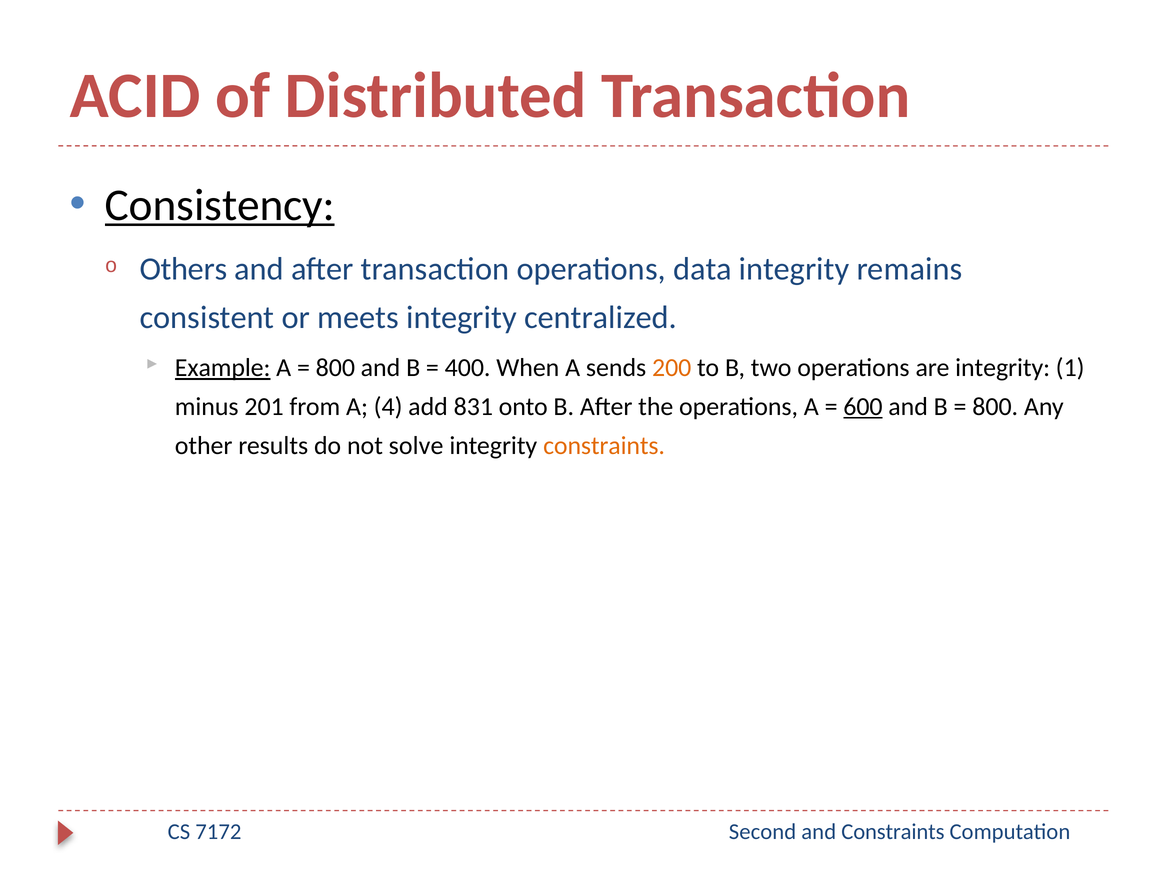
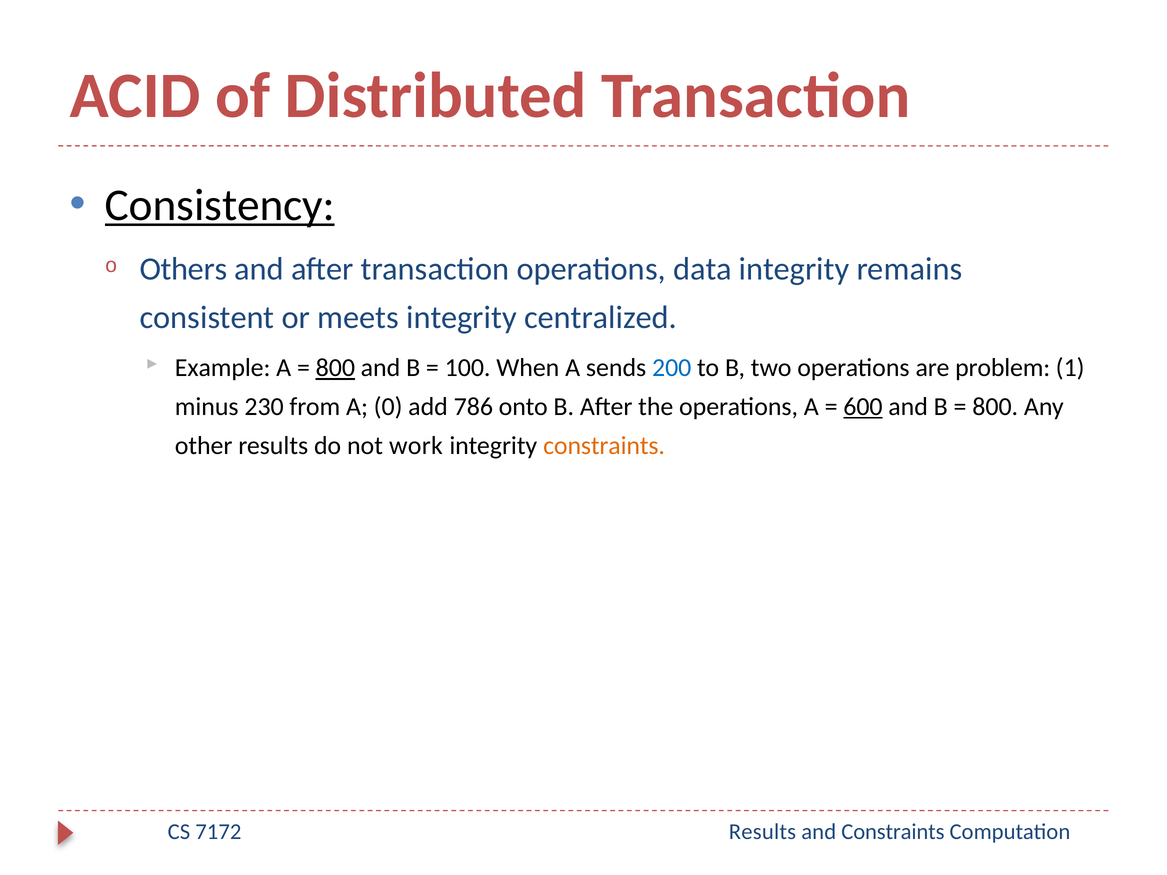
Example underline: present -> none
800 at (335, 368) underline: none -> present
400: 400 -> 100
200 colour: orange -> blue
are integrity: integrity -> problem
201: 201 -> 230
4: 4 -> 0
831: 831 -> 786
solve: solve -> work
Second at (763, 832): Second -> Results
